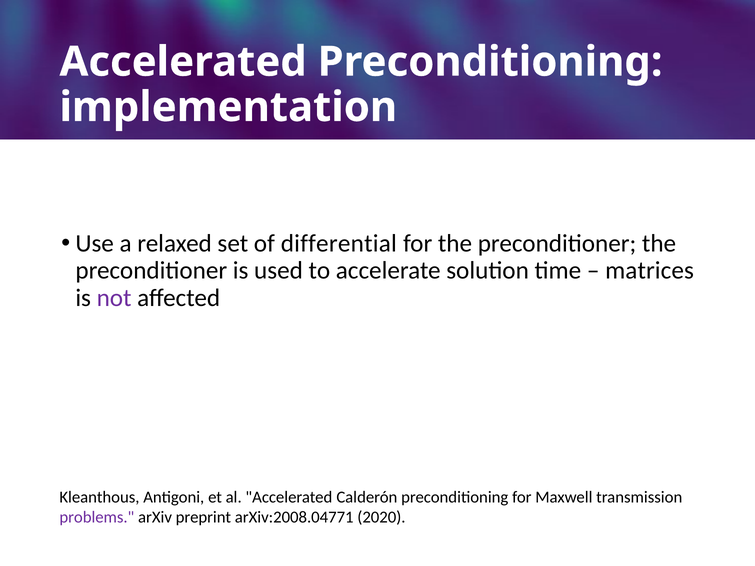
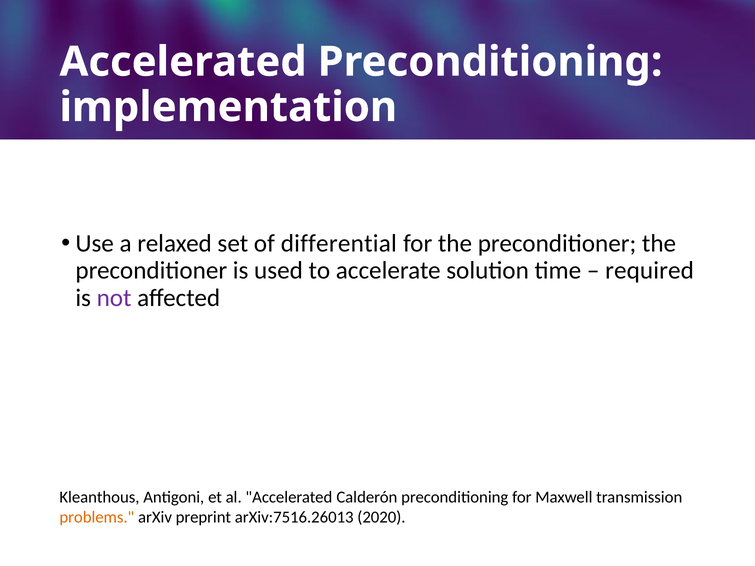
matrices: matrices -> required
problems colour: purple -> orange
arXiv:2008.04771: arXiv:2008.04771 -> arXiv:7516.26013
